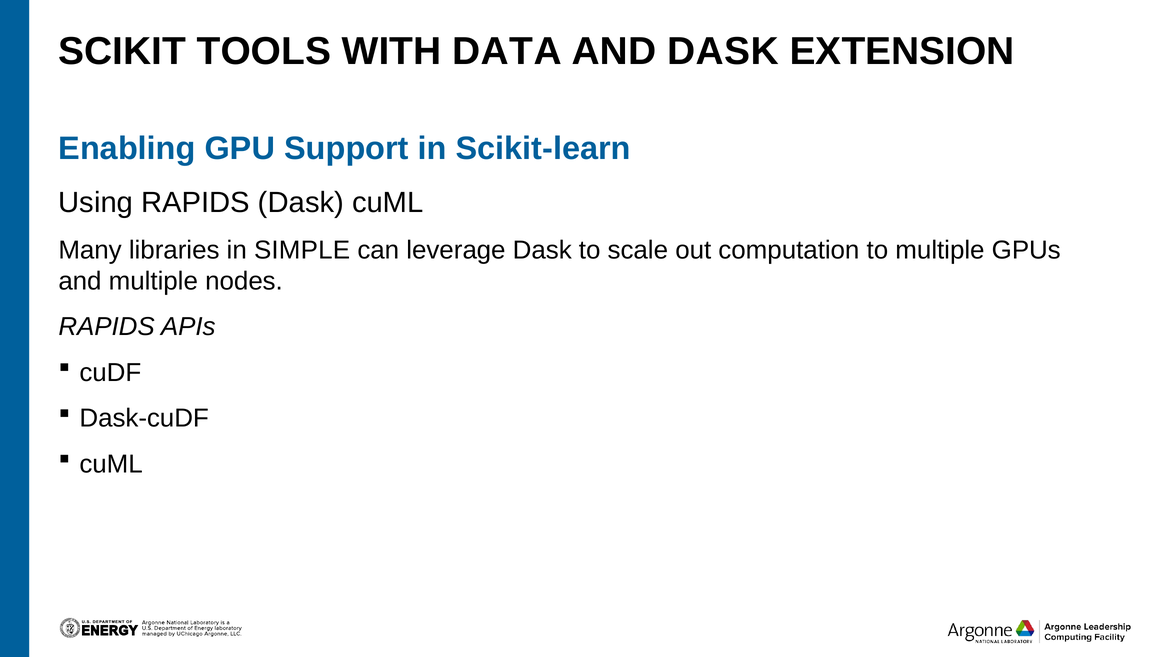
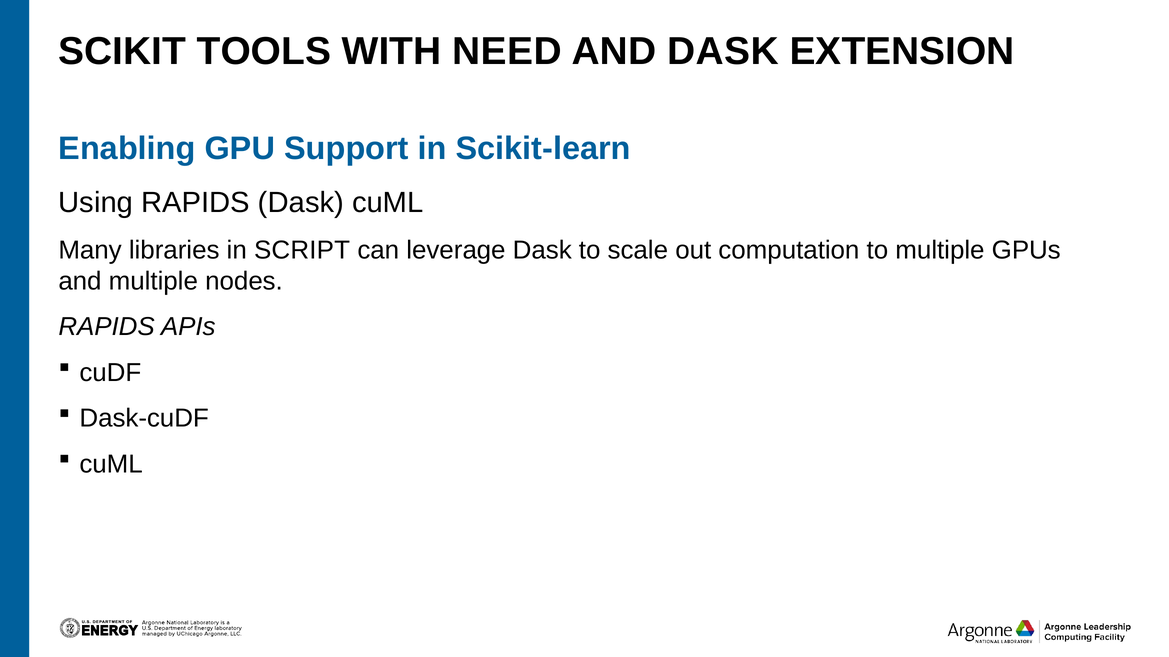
DATA: DATA -> NEED
SIMPLE: SIMPLE -> SCRIPT
